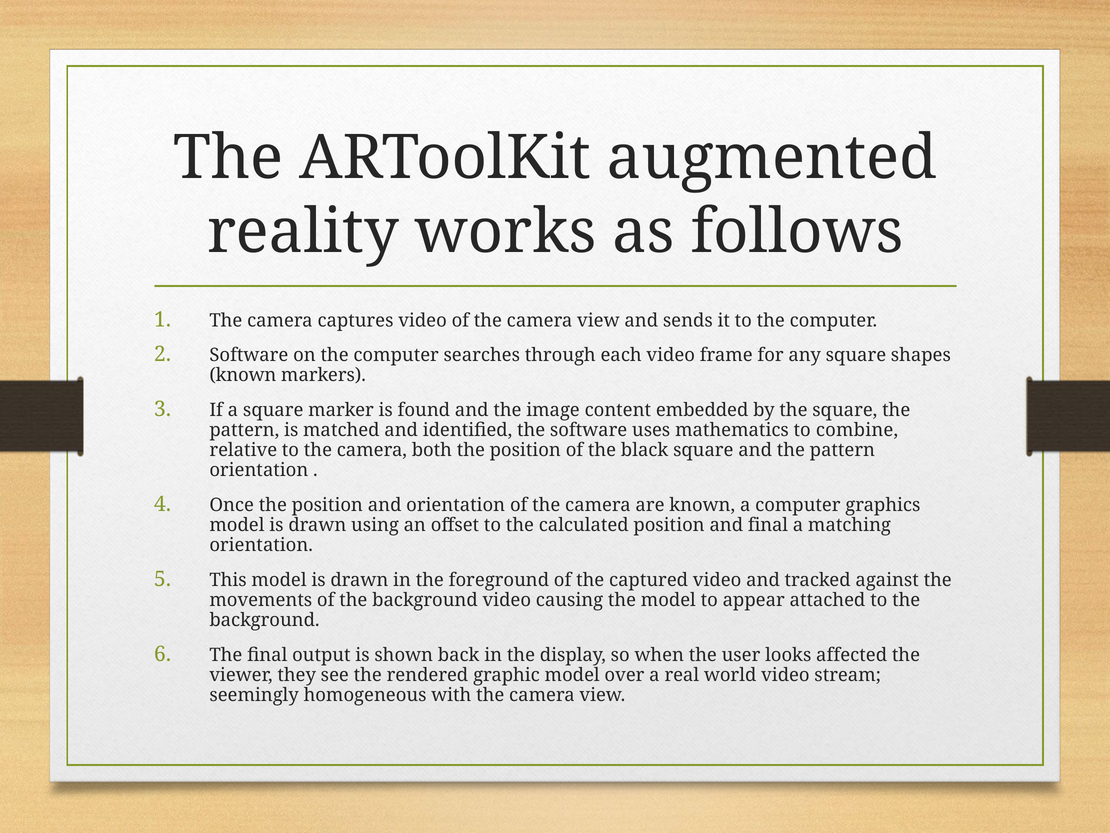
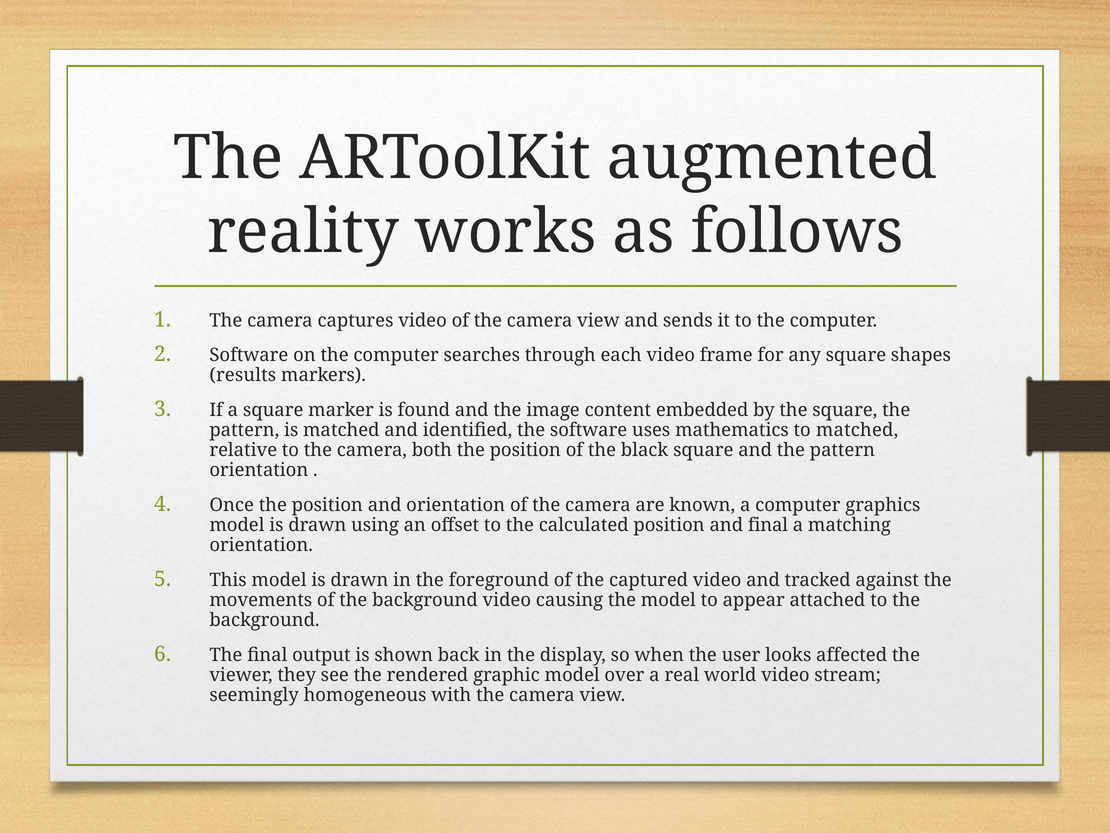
known at (243, 375): known -> results
to combine: combine -> matched
